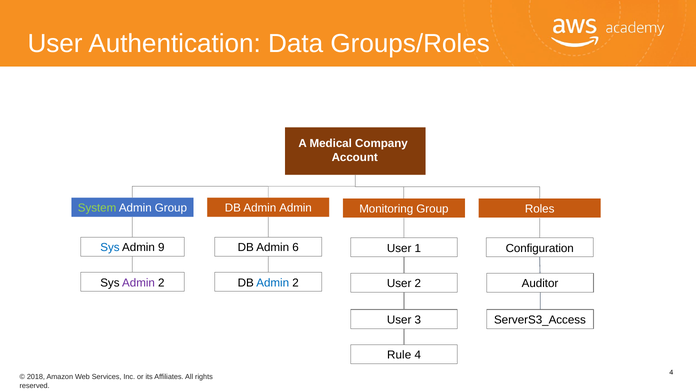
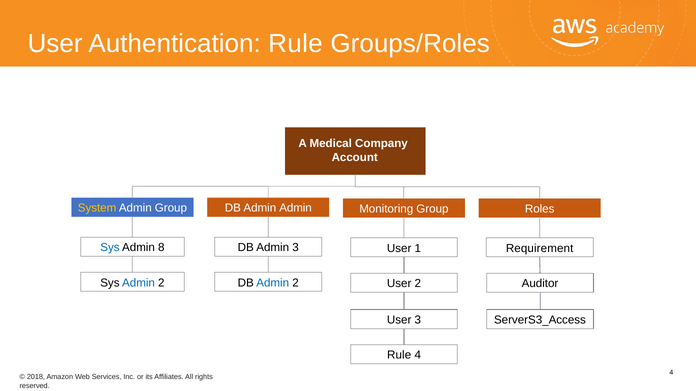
Authentication Data: Data -> Rule
System colour: light green -> yellow
9: 9 -> 8
Admin 6: 6 -> 3
Configuration: Configuration -> Requirement
Admin at (139, 283) colour: purple -> blue
